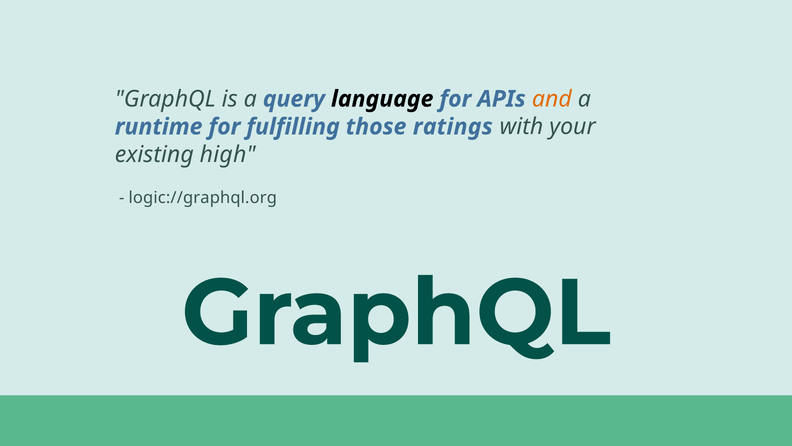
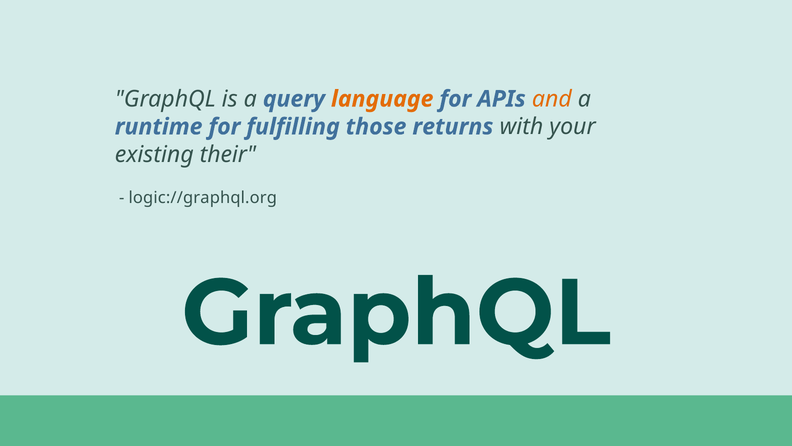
language colour: black -> orange
ratings: ratings -> returns
high: high -> their
